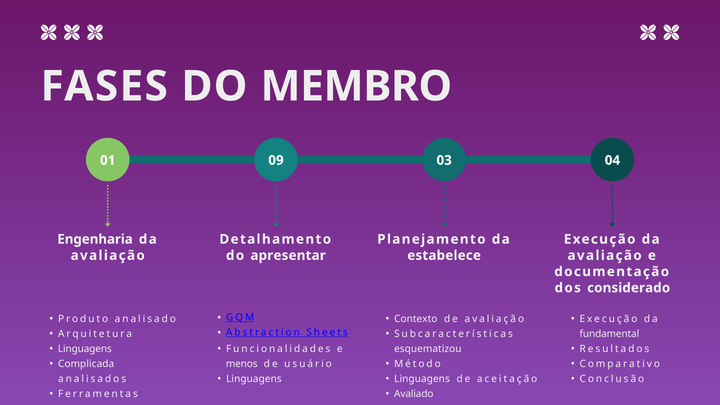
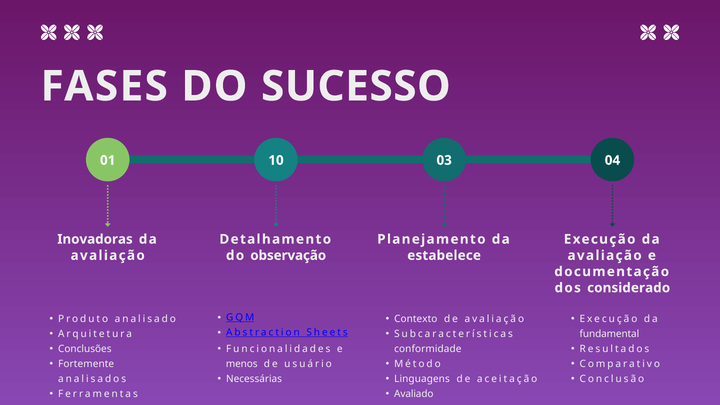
MEMBRO: MEMBRO -> SUCESSO
09: 09 -> 10
Engenharia: Engenharia -> Inovadoras
apresentar: apresentar -> observação
Linguagens at (85, 349): Linguagens -> Conclusões
esquematizou: esquematizou -> conformidade
Complicada: Complicada -> Fortemente
Linguagens at (254, 379): Linguagens -> Necessárias
